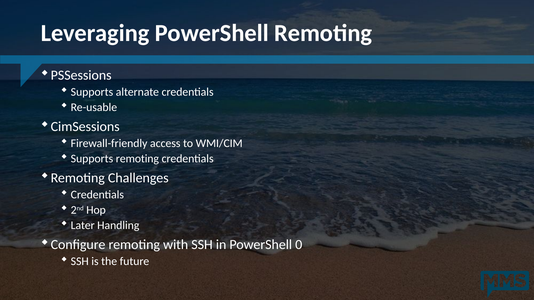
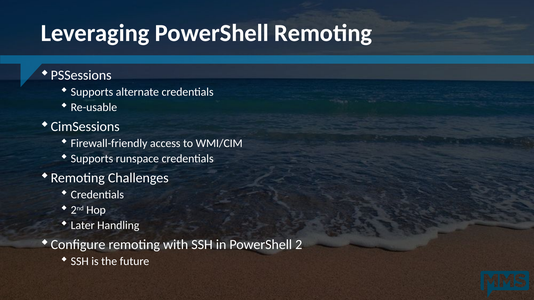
Supports remoting: remoting -> runspace
0: 0 -> 2
